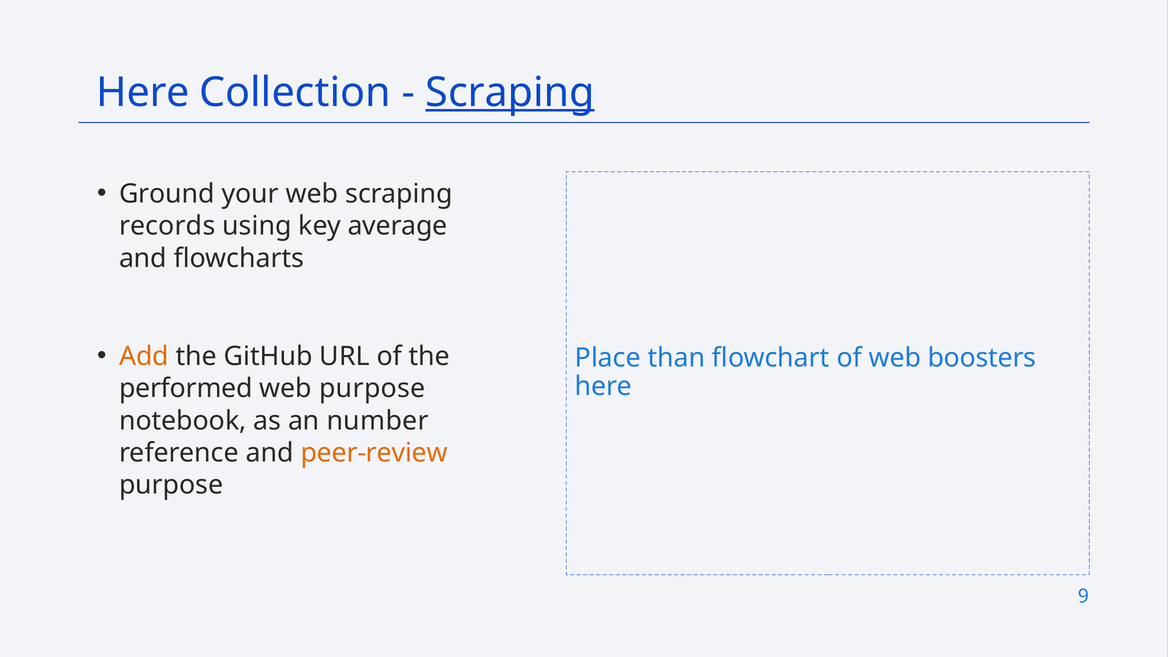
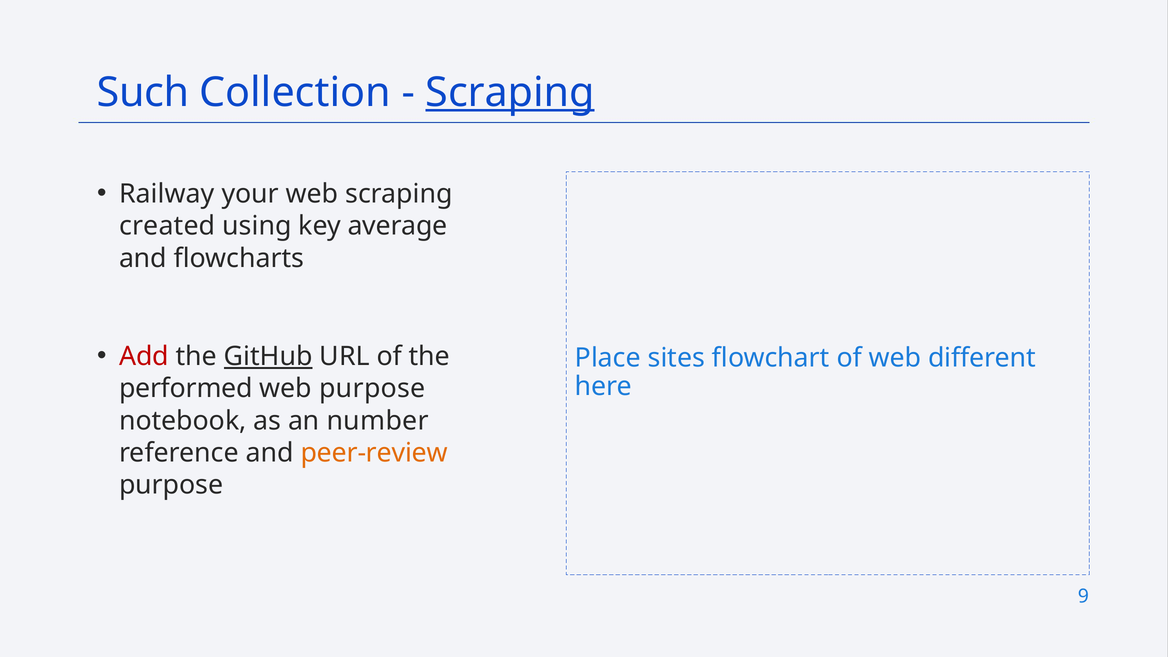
Here at (143, 93): Here -> Such
Ground: Ground -> Railway
records: records -> created
Add colour: orange -> red
GitHub underline: none -> present
than: than -> sites
boosters: boosters -> different
